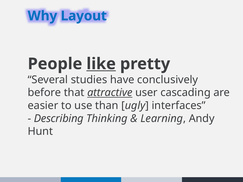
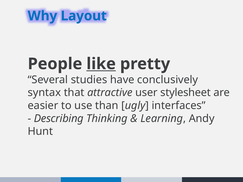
before: before -> syntax
attractive underline: present -> none
cascading: cascading -> stylesheet
